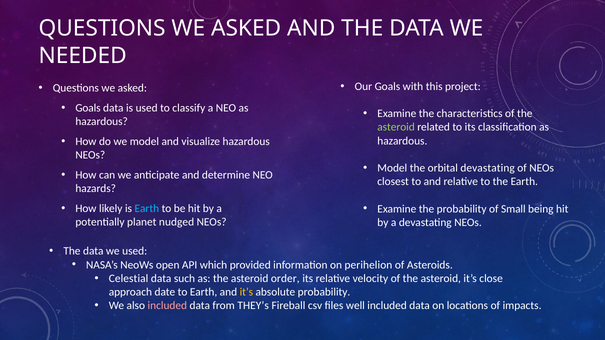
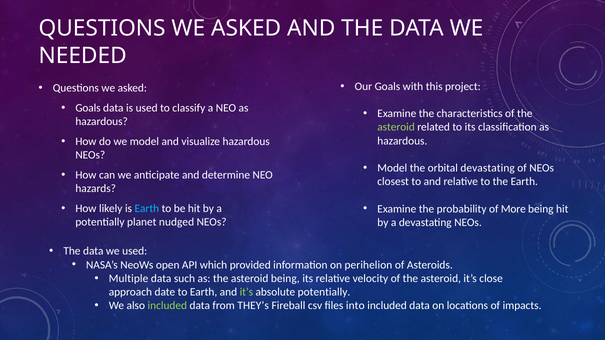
Small: Small -> More
Celestial: Celestial -> Multiple
asteroid order: order -> being
it’s at (246, 292) colour: yellow -> light green
absolute probability: probability -> potentially
included at (167, 306) colour: pink -> light green
well: well -> into
